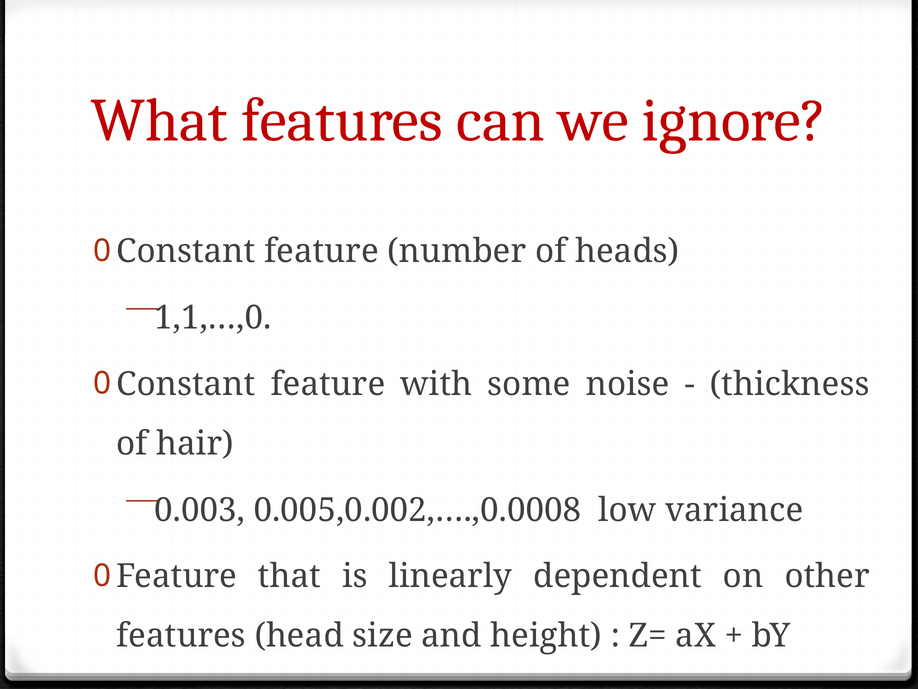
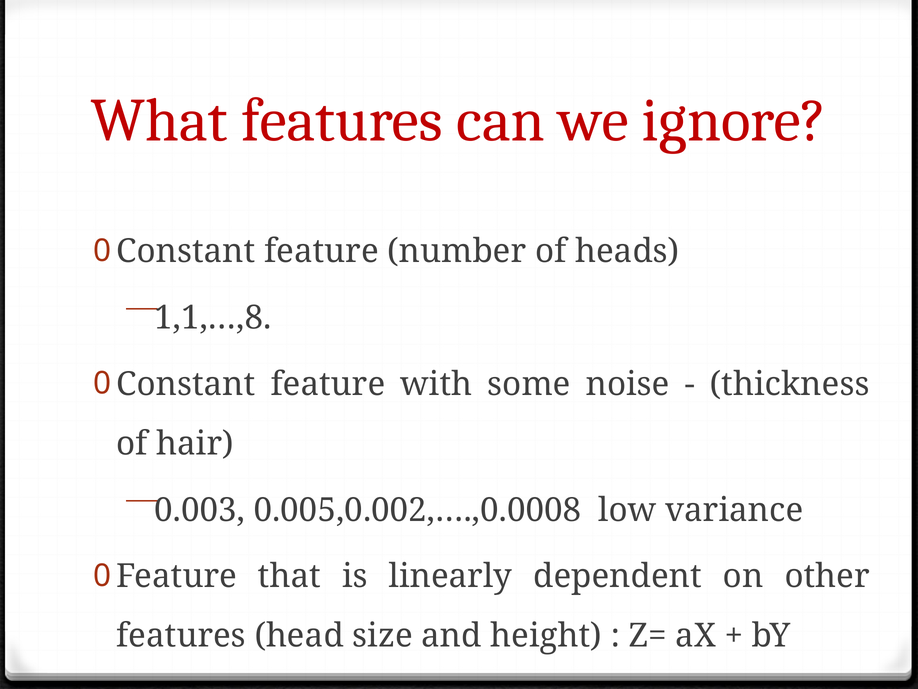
1,1,…,0: 1,1,…,0 -> 1,1,…,8
